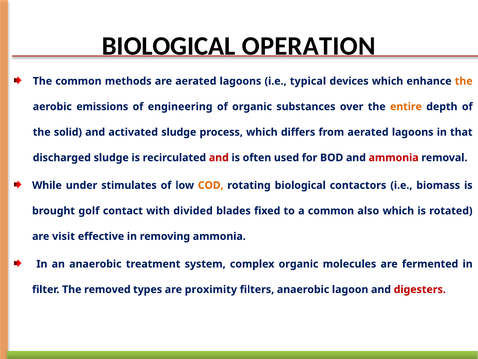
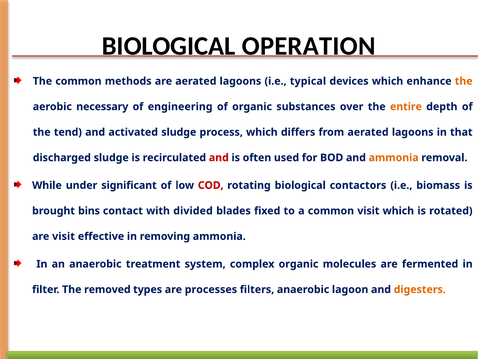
emissions: emissions -> necessary
solid: solid -> tend
ammonia at (394, 157) colour: red -> orange
stimulates: stimulates -> significant
COD colour: orange -> red
golf: golf -> bins
common also: also -> visit
proximity: proximity -> processes
digesters colour: red -> orange
